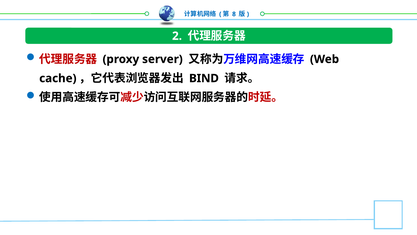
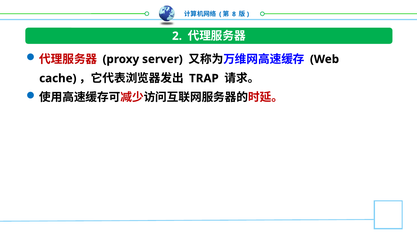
BIND: BIND -> TRAP
